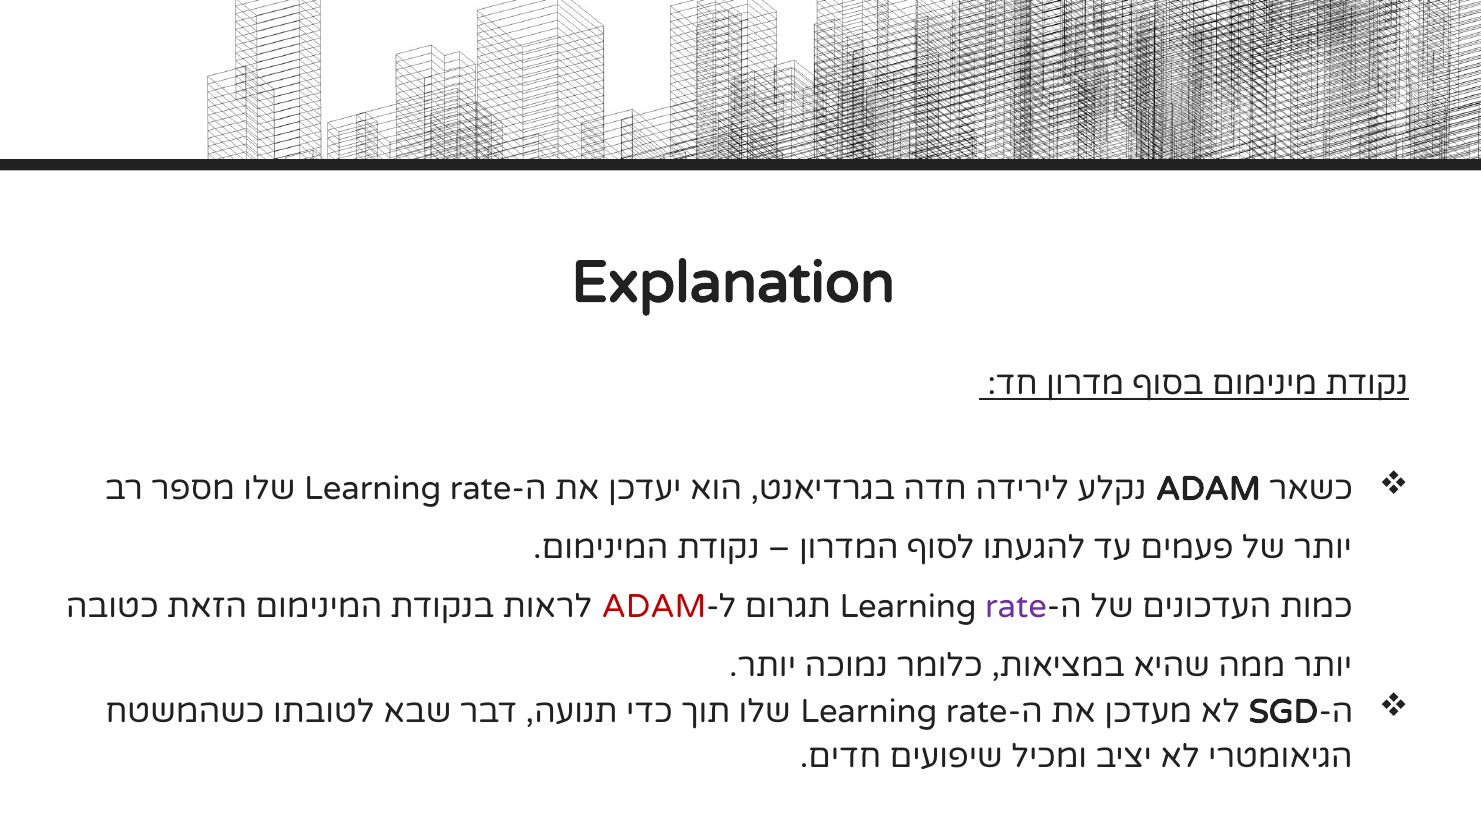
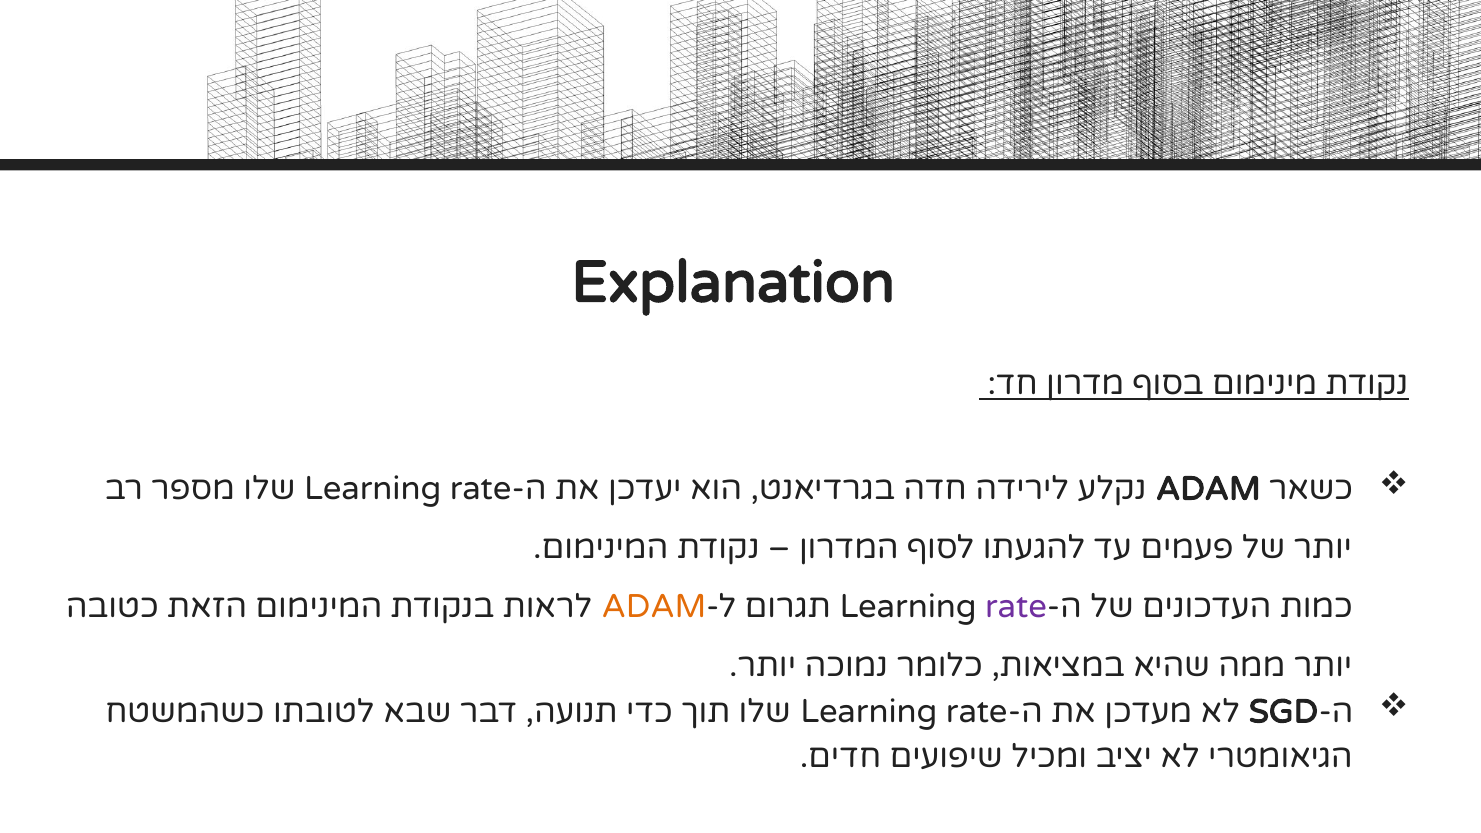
ADAM at (654, 607) colour: red -> orange
